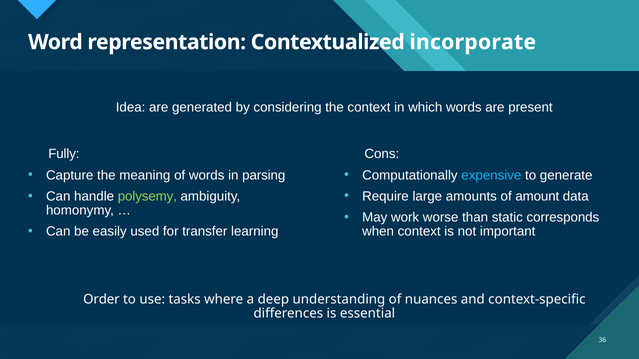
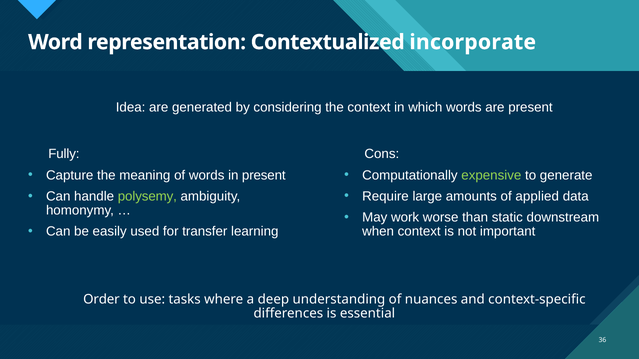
in parsing: parsing -> present
expensive colour: light blue -> light green
amount: amount -> applied
corresponds: corresponds -> downstream
